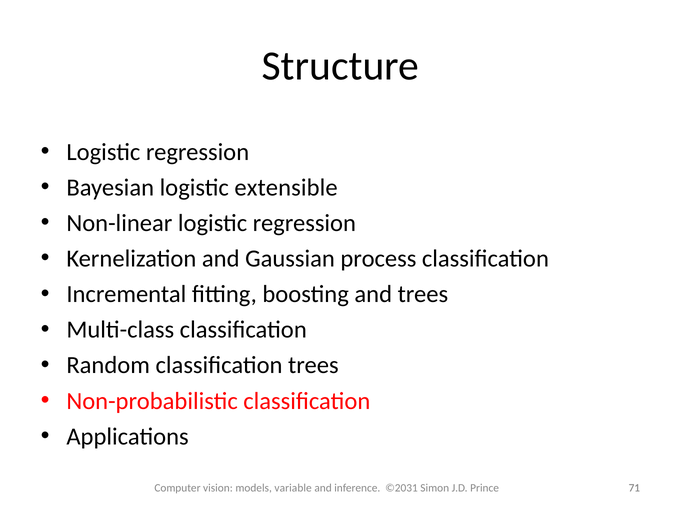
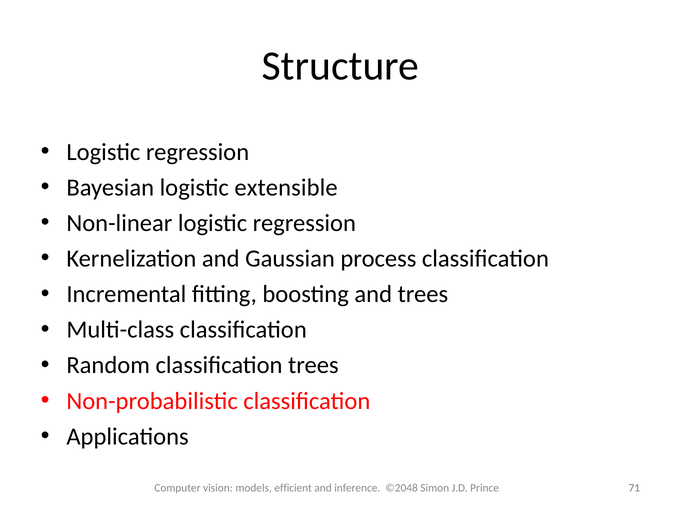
variable: variable -> efficient
©2031: ©2031 -> ©2048
